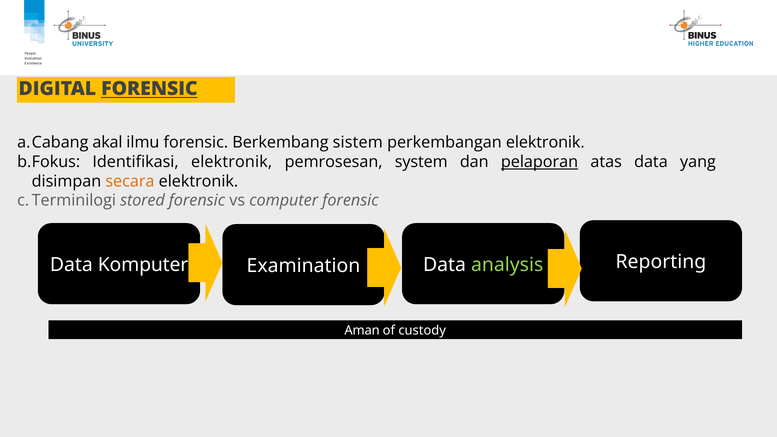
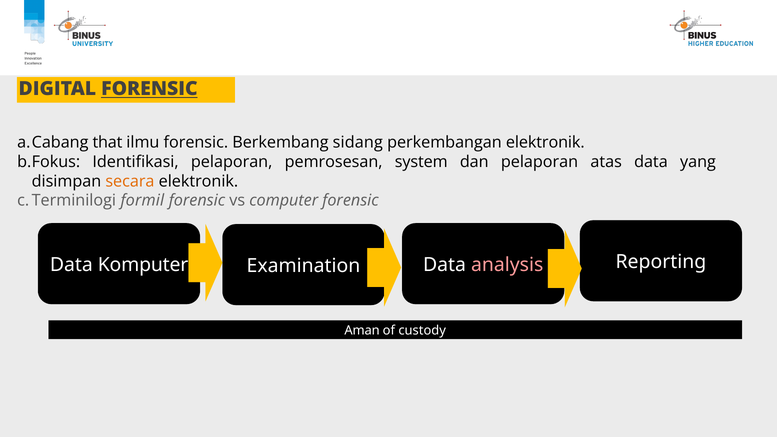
akal: akal -> that
sistem: sistem -> sidang
Identifikasi elektronik: elektronik -> pelaporan
pelaporan at (540, 162) underline: present -> none
stored: stored -> formil
analysis colour: light green -> pink
